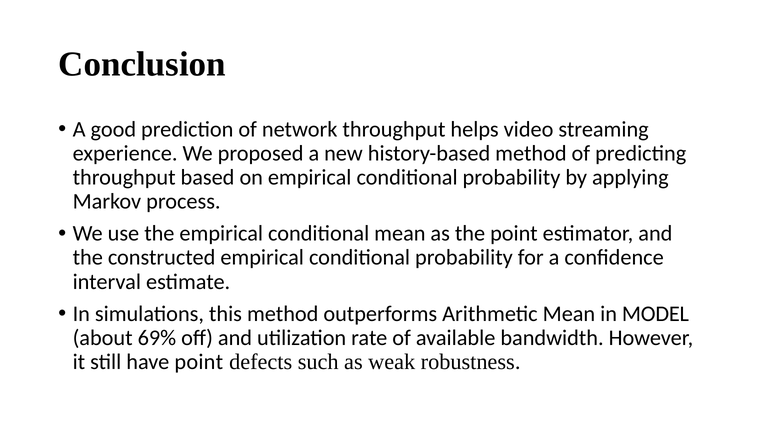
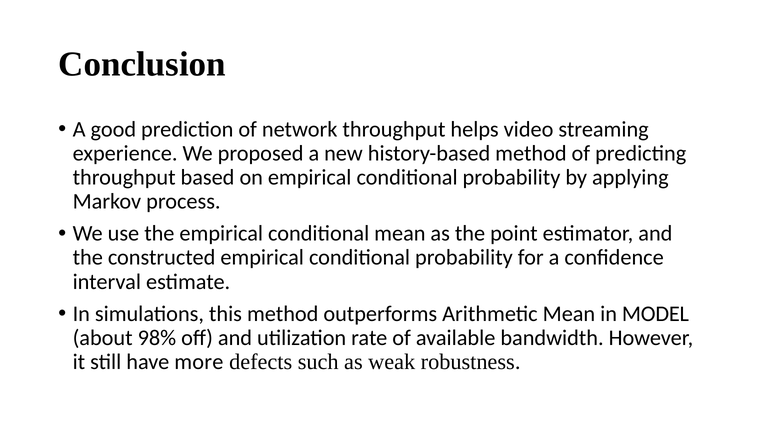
69%: 69% -> 98%
have point: point -> more
